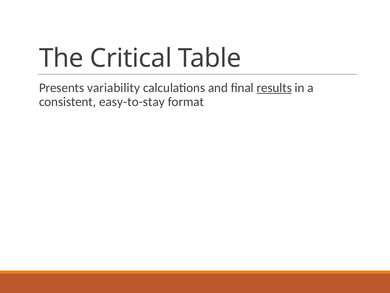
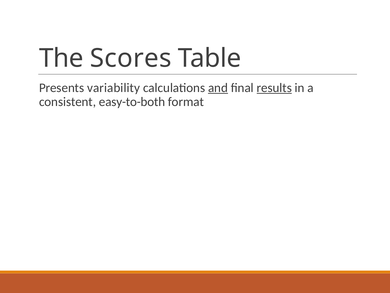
Critical: Critical -> Scores
and underline: none -> present
easy-to-stay: easy-to-stay -> easy-to-both
